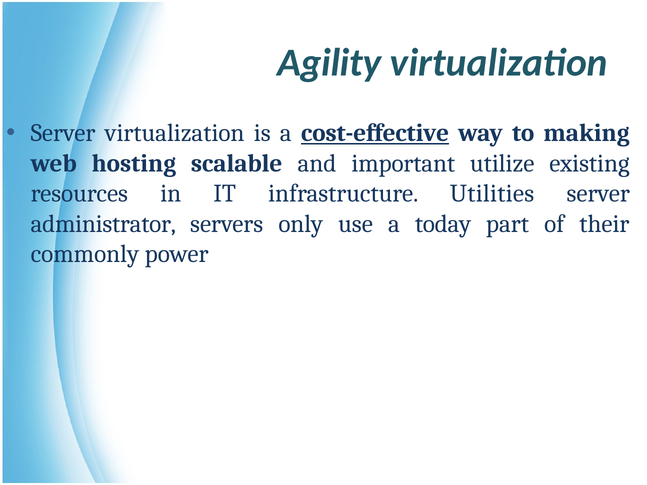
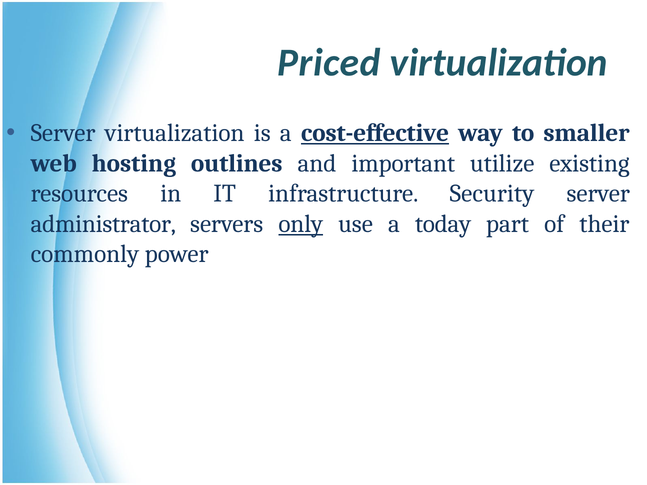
Agility: Agility -> Priced
making: making -> smaller
scalable: scalable -> outlines
Utilities: Utilities -> Security
only underline: none -> present
